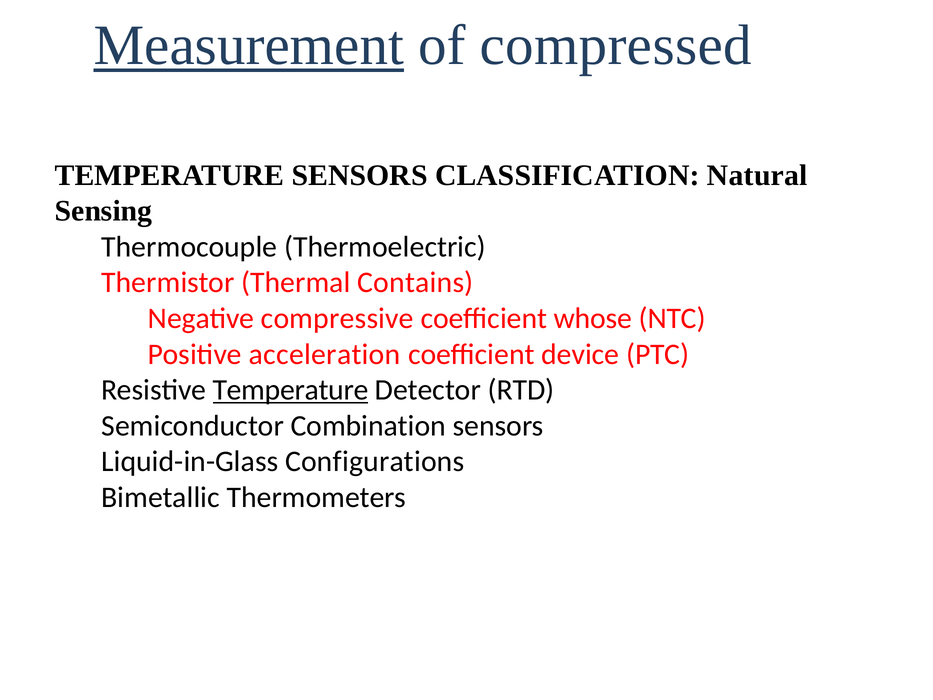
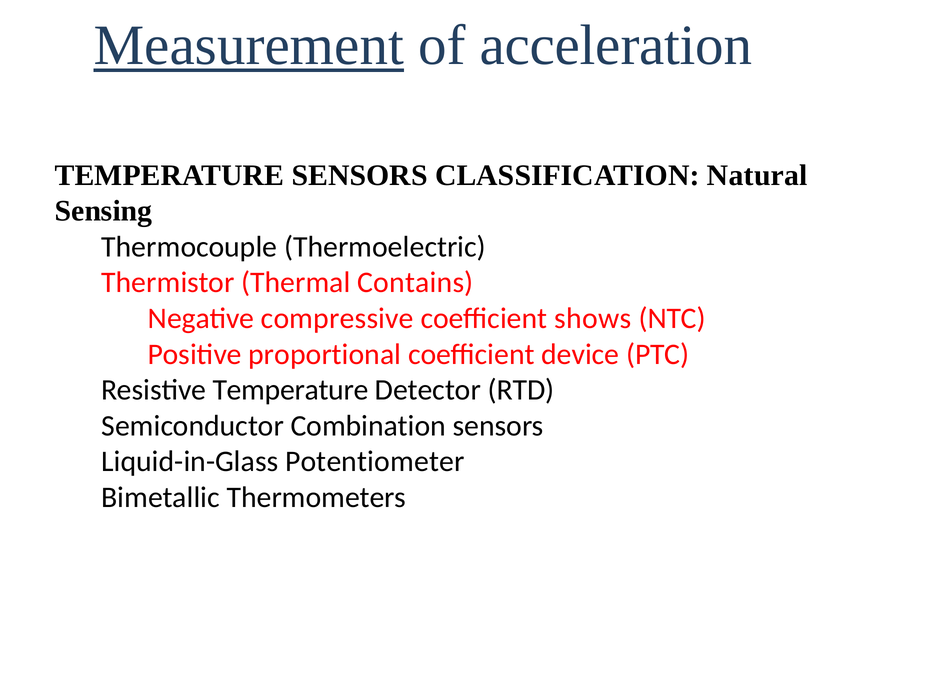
compressed: compressed -> acceleration
whose: whose -> shows
acceleration: acceleration -> proportional
Temperature at (291, 390) underline: present -> none
Configurations: Configurations -> Potentiometer
